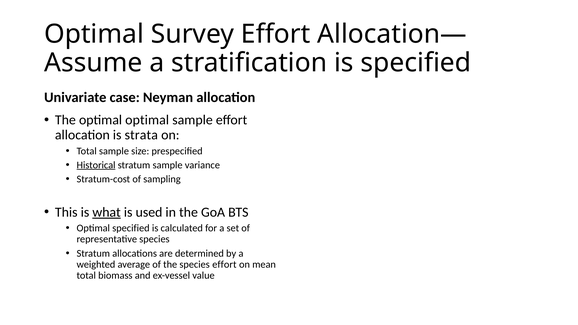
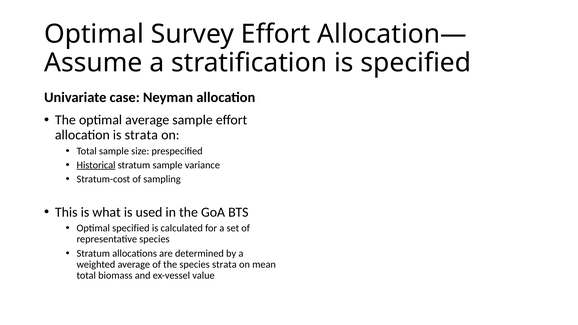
optimal optimal: optimal -> average
what underline: present -> none
species effort: effort -> strata
